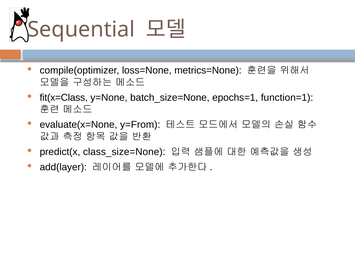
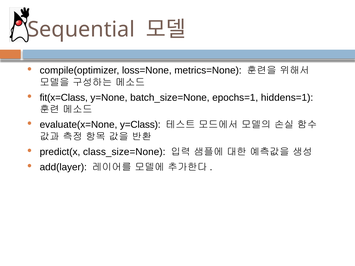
function=1: function=1 -> hiddens=1
y=From: y=From -> y=Class
